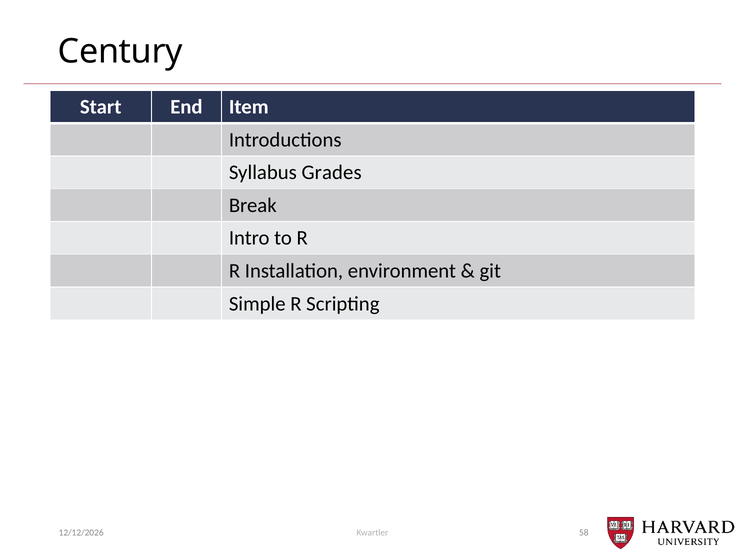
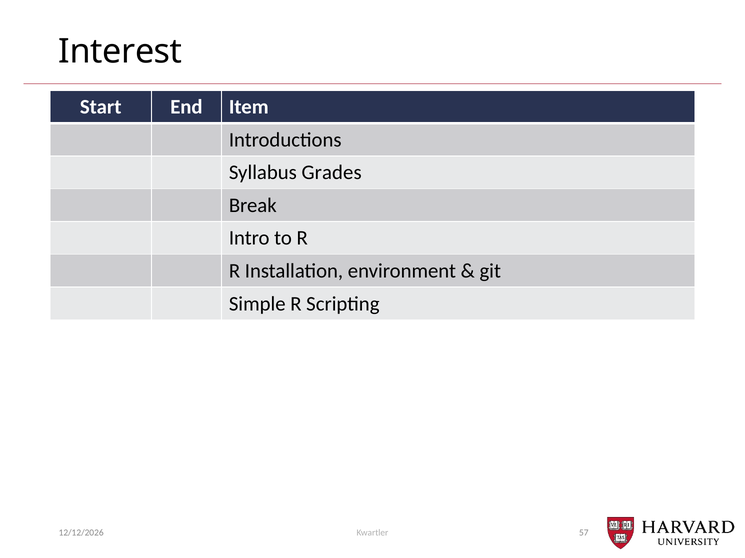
Century: Century -> Interest
58: 58 -> 57
